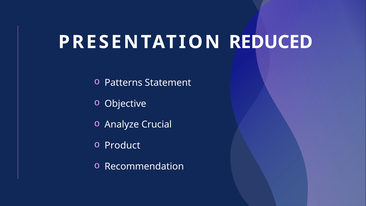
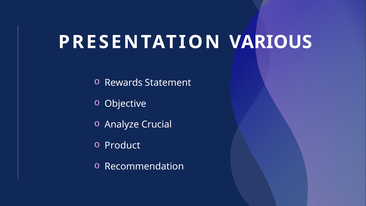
REDUCED: REDUCED -> VARIOUS
Patterns: Patterns -> Rewards
